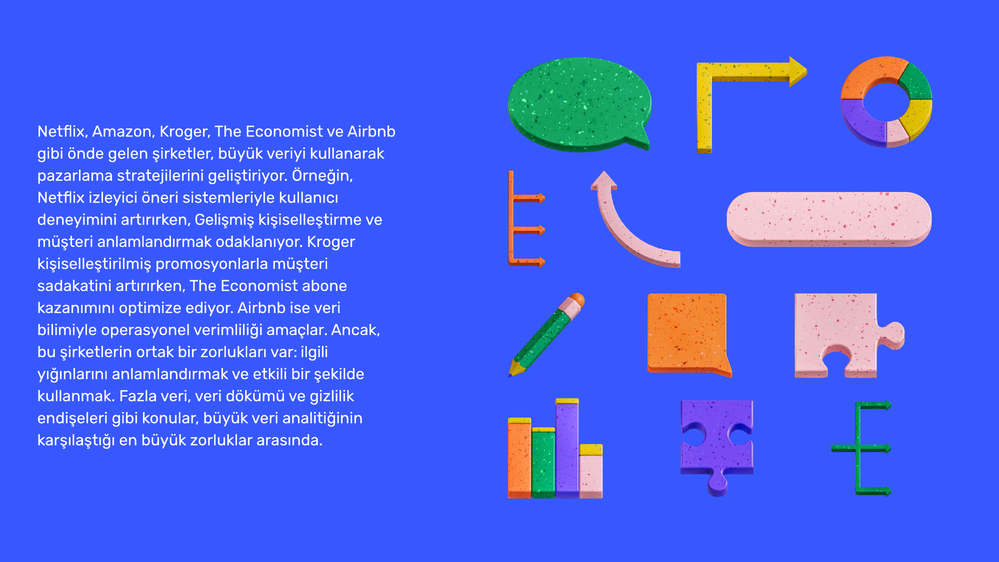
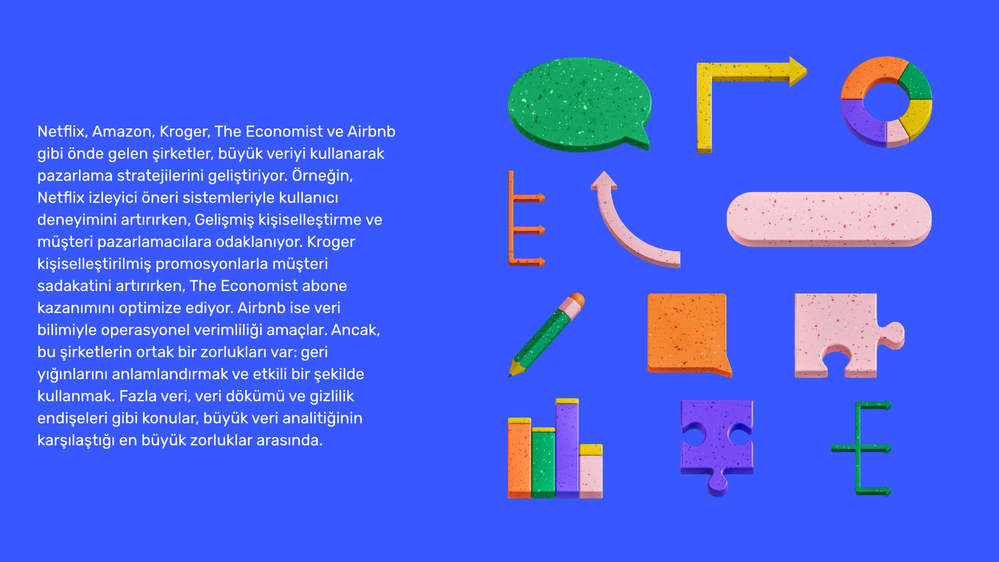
müşteri anlamlandırmak: anlamlandırmak -> pazarlamacılara
ilgili: ilgili -> geri
